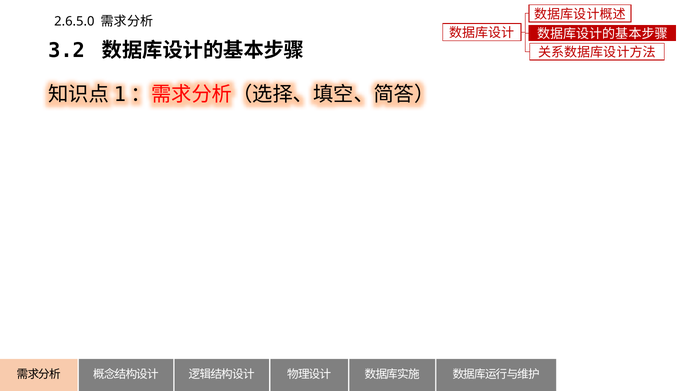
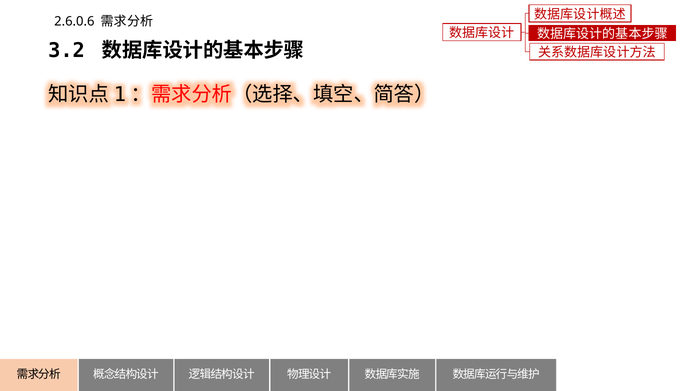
2.6.5.0: 2.6.5.0 -> 2.6.0.6
